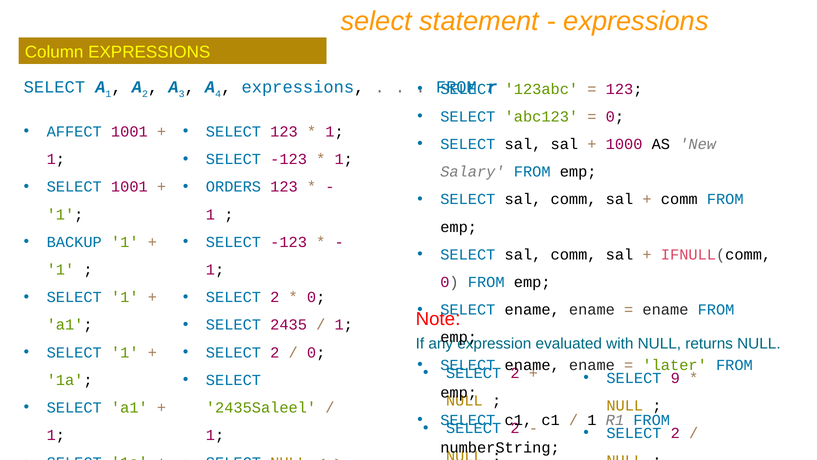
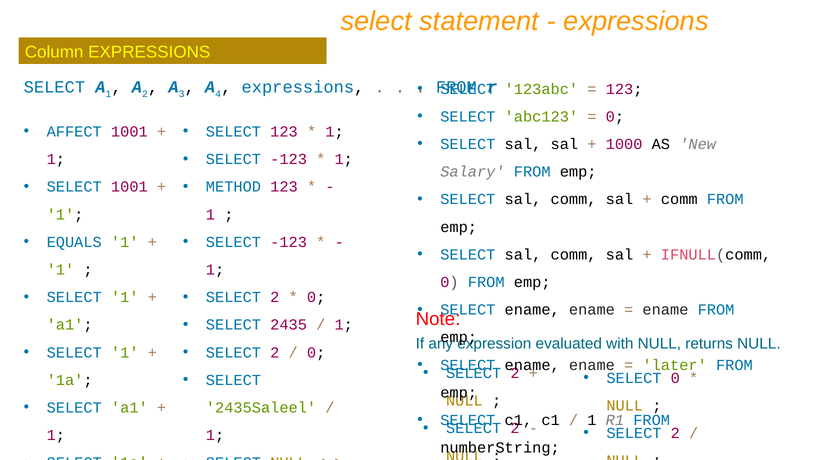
ORDERS: ORDERS -> METHOD
BACKUP: BACKUP -> EQUALS
SELECT 9: 9 -> 0
